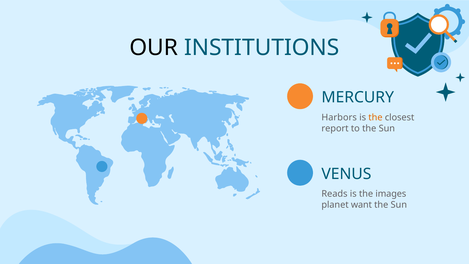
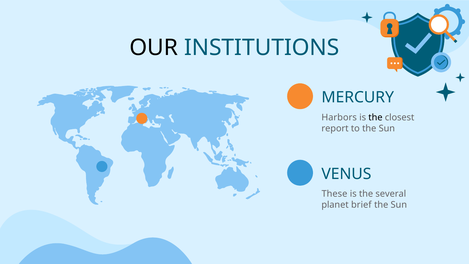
the at (375, 117) colour: orange -> black
Reads: Reads -> These
images: images -> several
want: want -> brief
